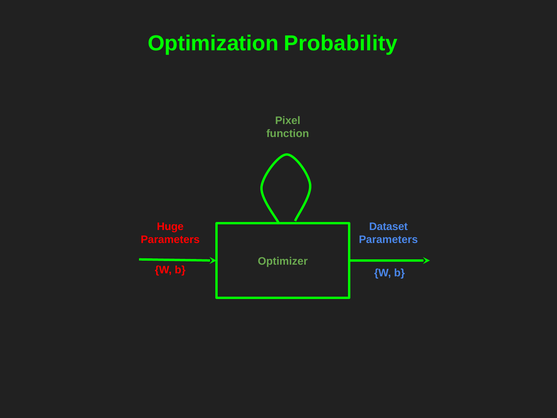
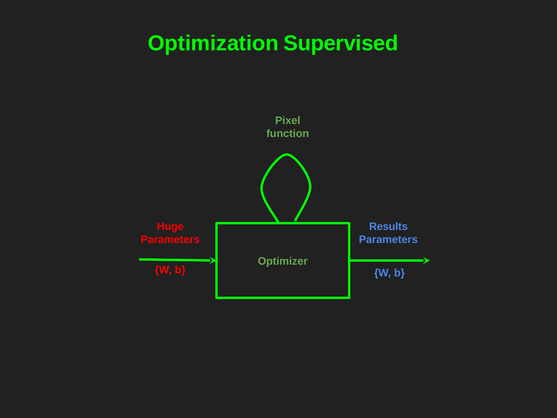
Probability: Probability -> Supervised
Dataset: Dataset -> Results
